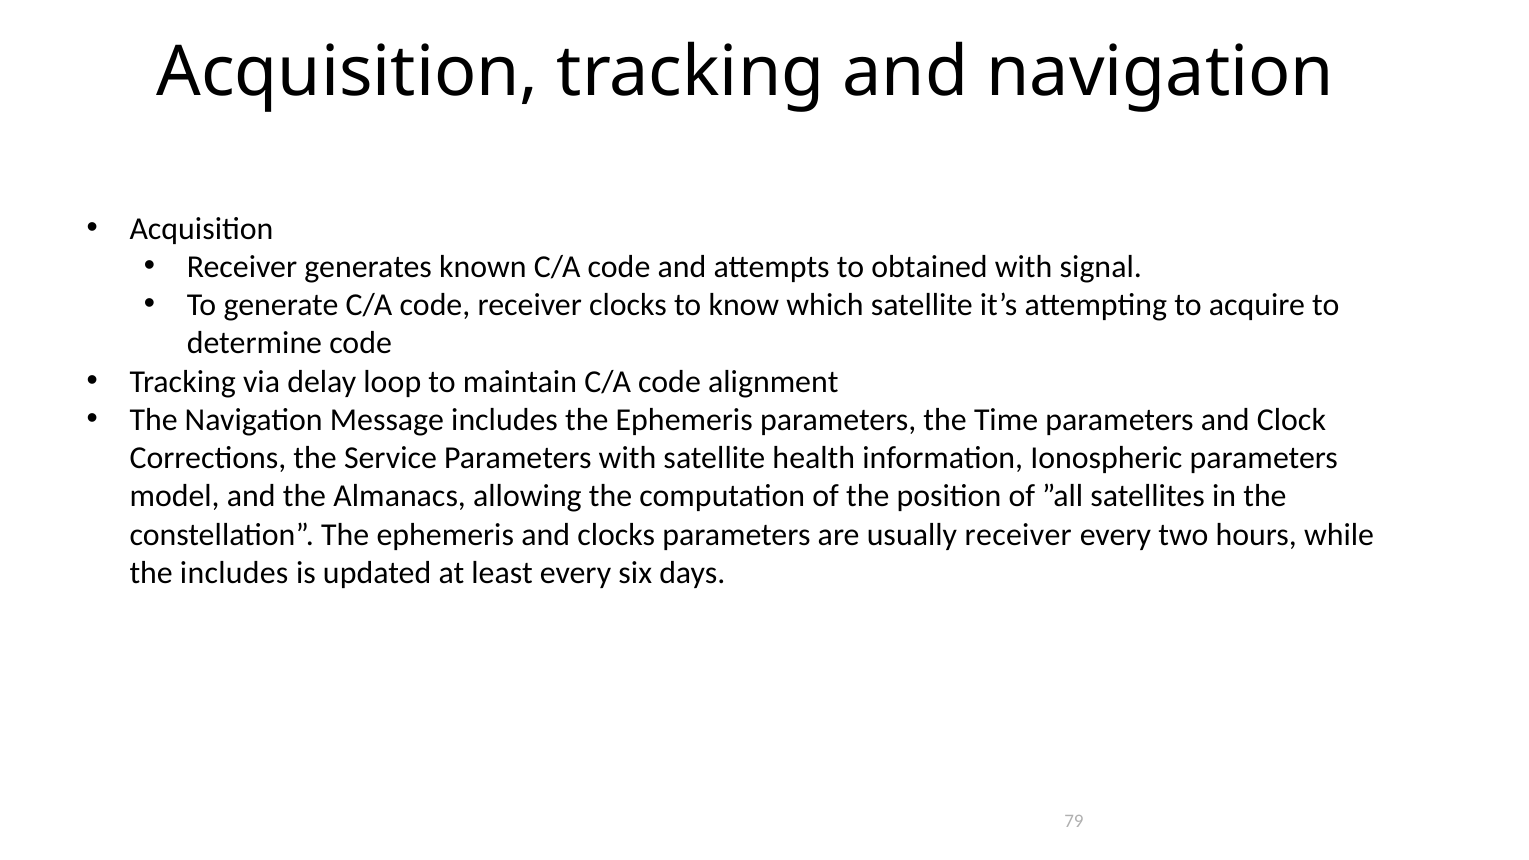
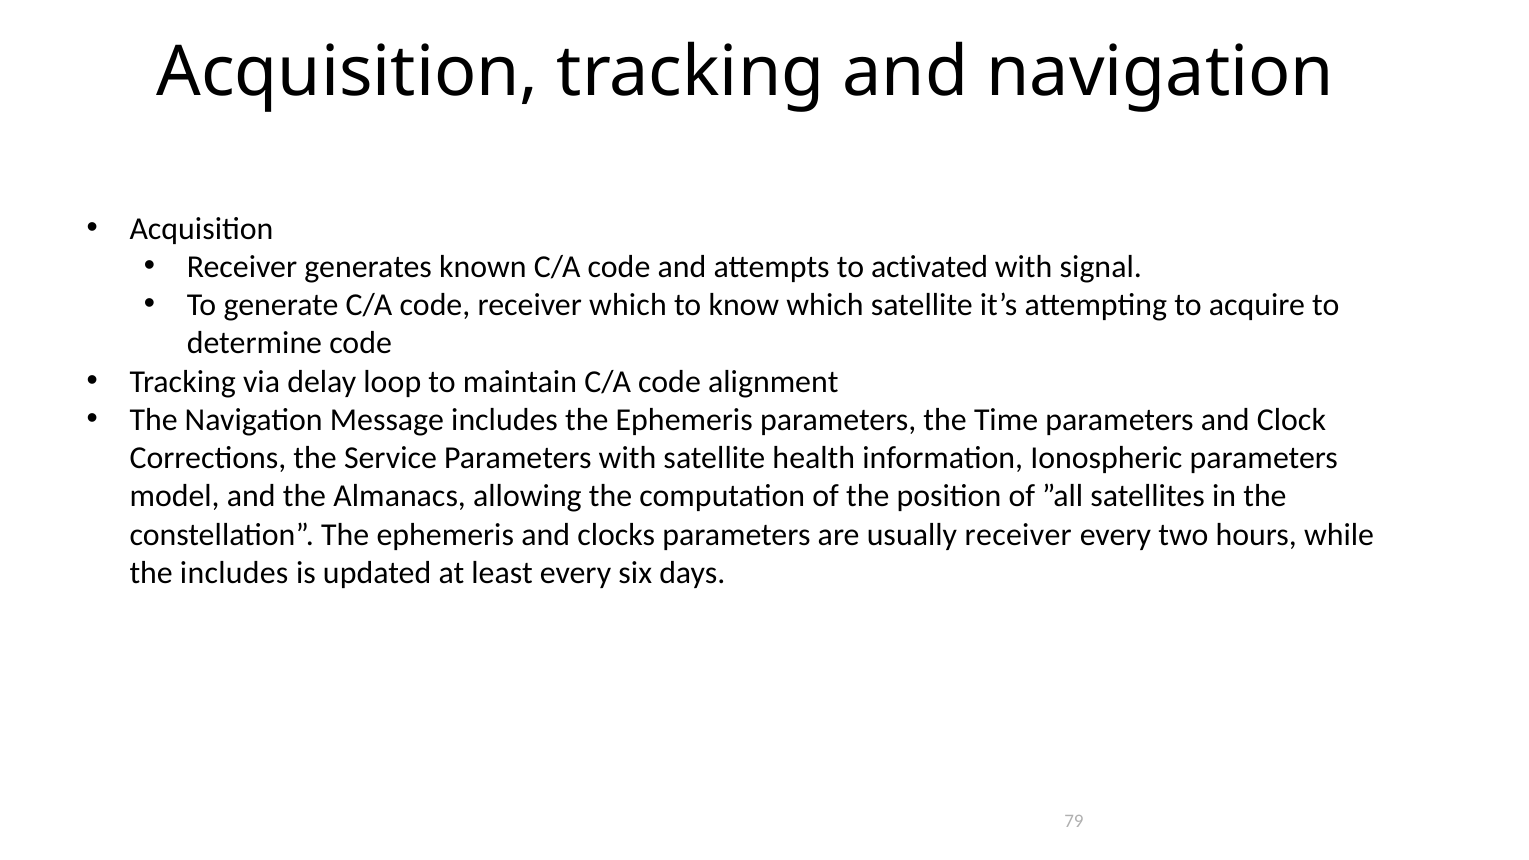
obtained: obtained -> activated
receiver clocks: clocks -> which
